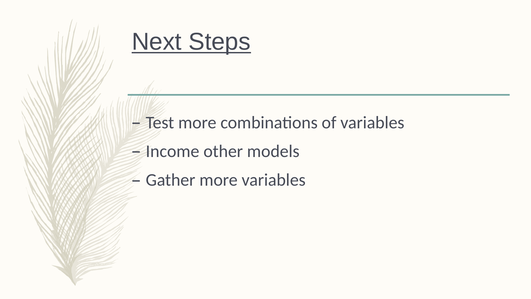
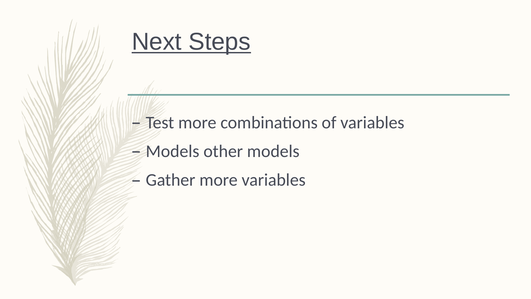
Income at (173, 151): Income -> Models
